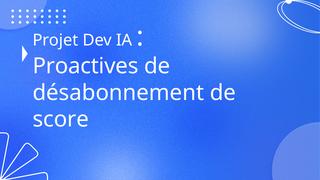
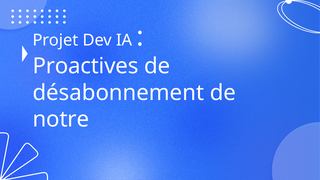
score: score -> notre
